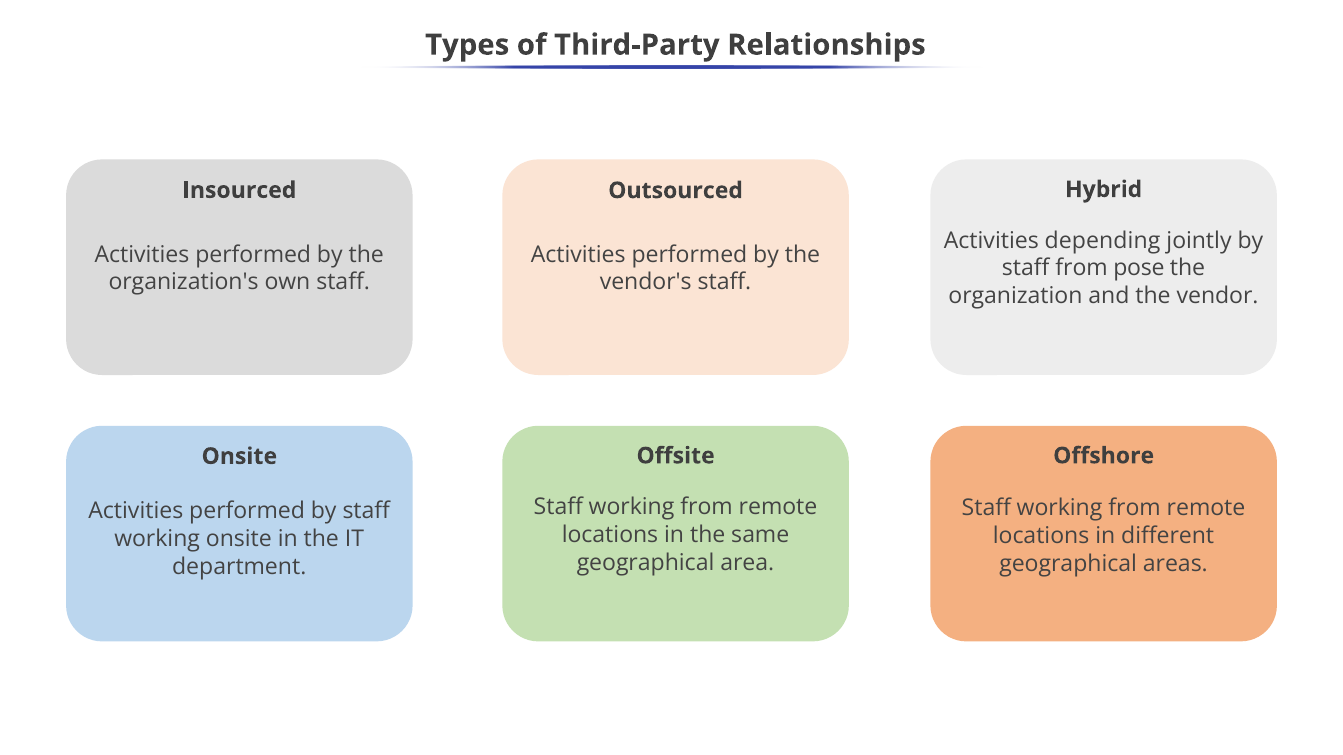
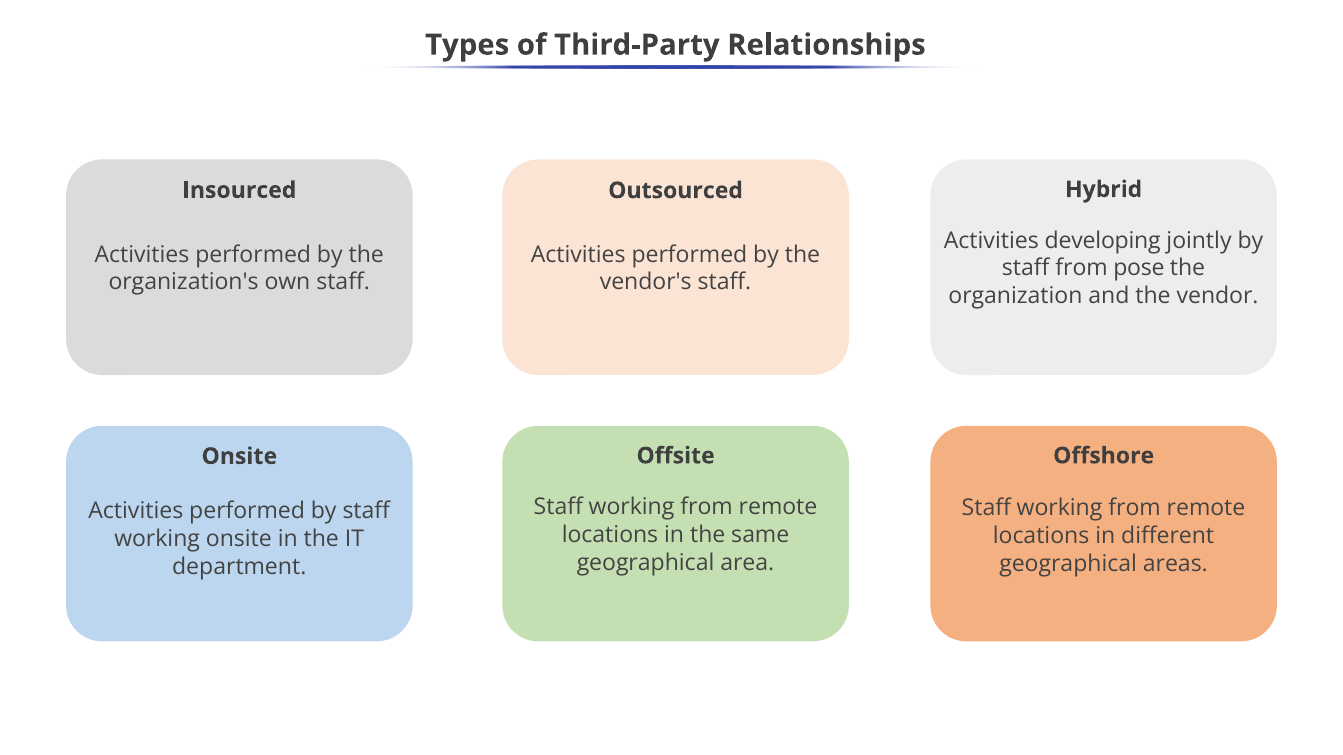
depending: depending -> developing
